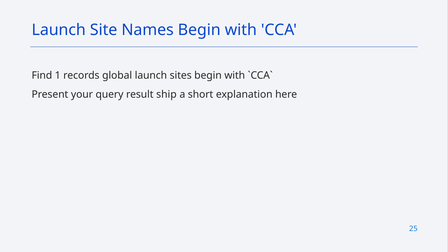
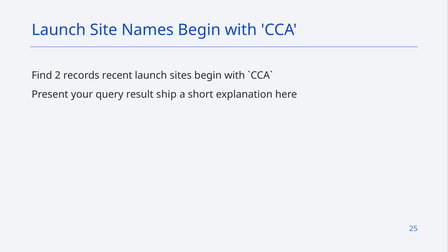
1: 1 -> 2
global: global -> recent
